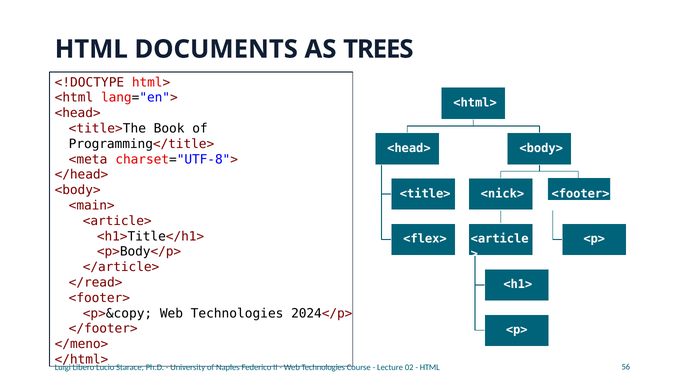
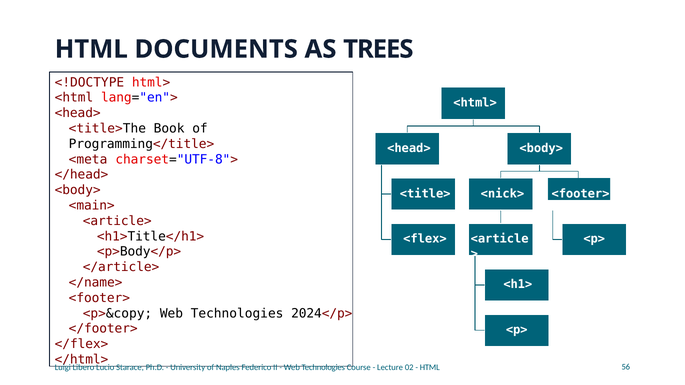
</read>: </read> -> </name>
</meno>: </meno> -> </flex>
